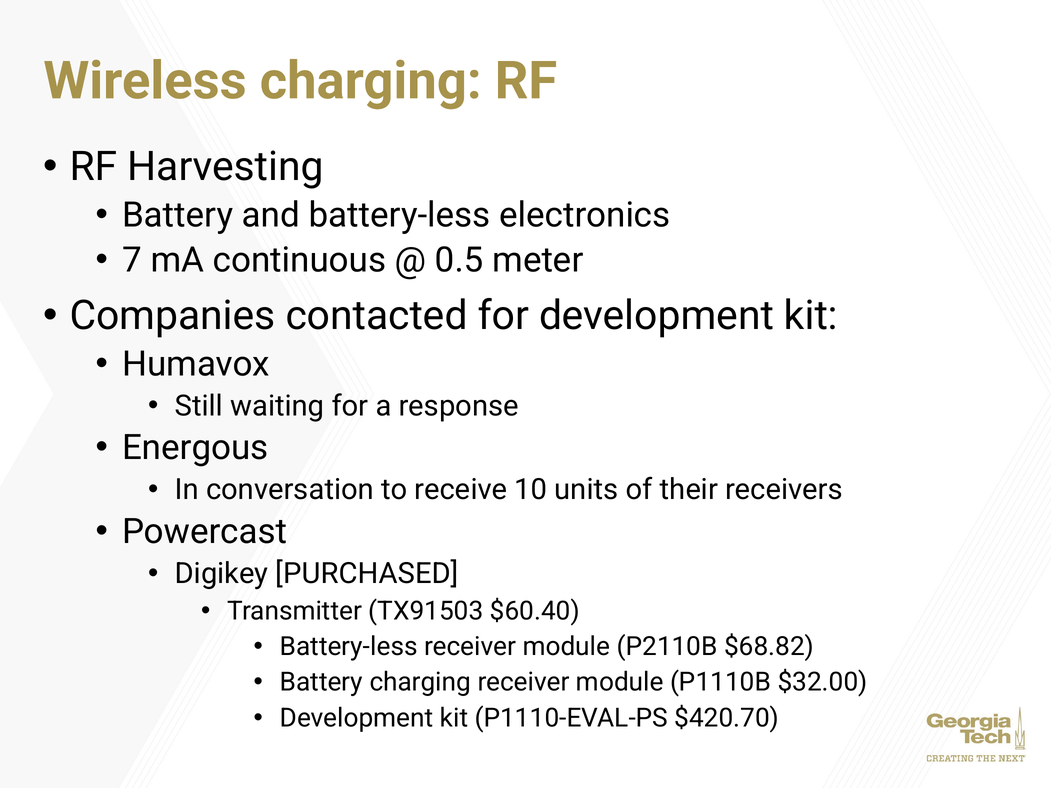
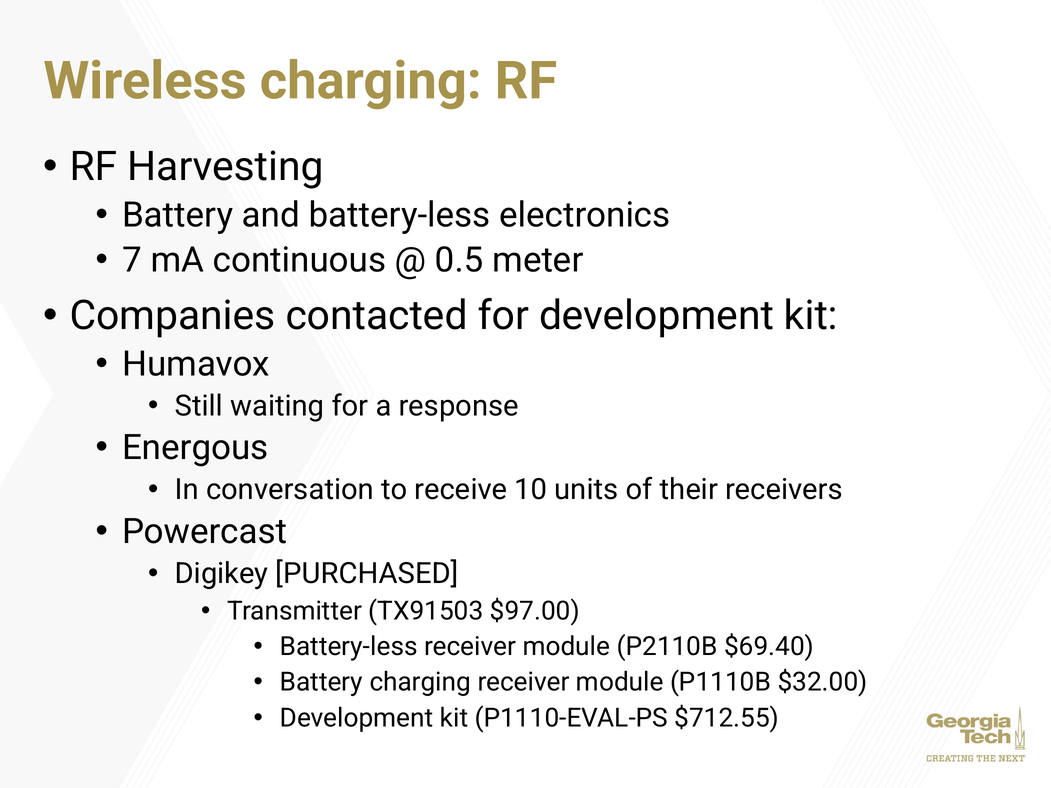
$60.40: $60.40 -> $97.00
$68.82: $68.82 -> $69.40
$420.70: $420.70 -> $712.55
